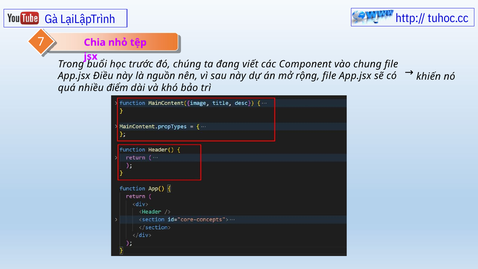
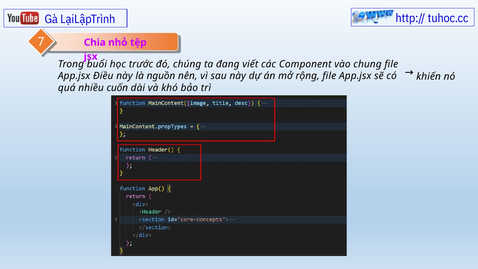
điểm: điểm -> cuốn
